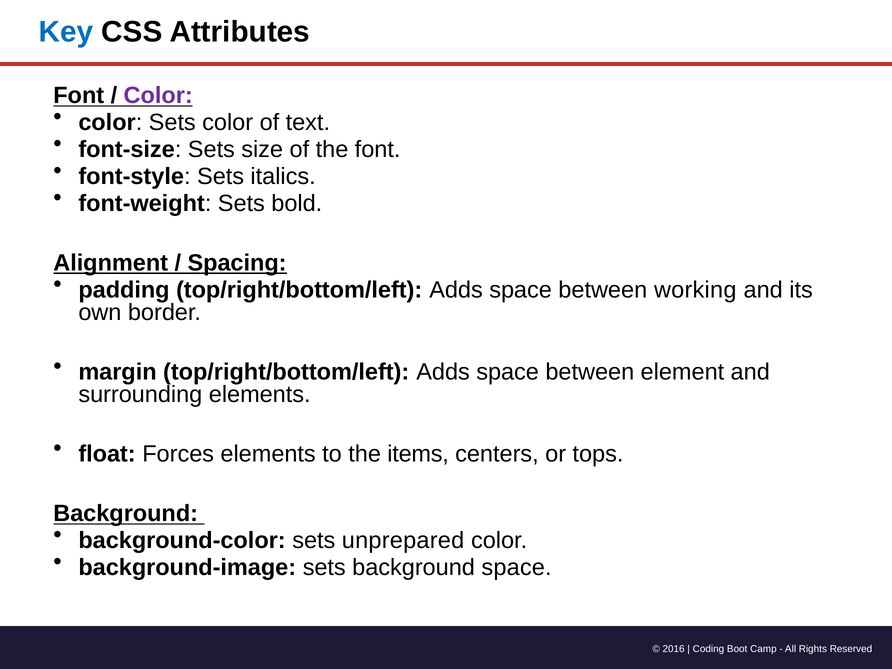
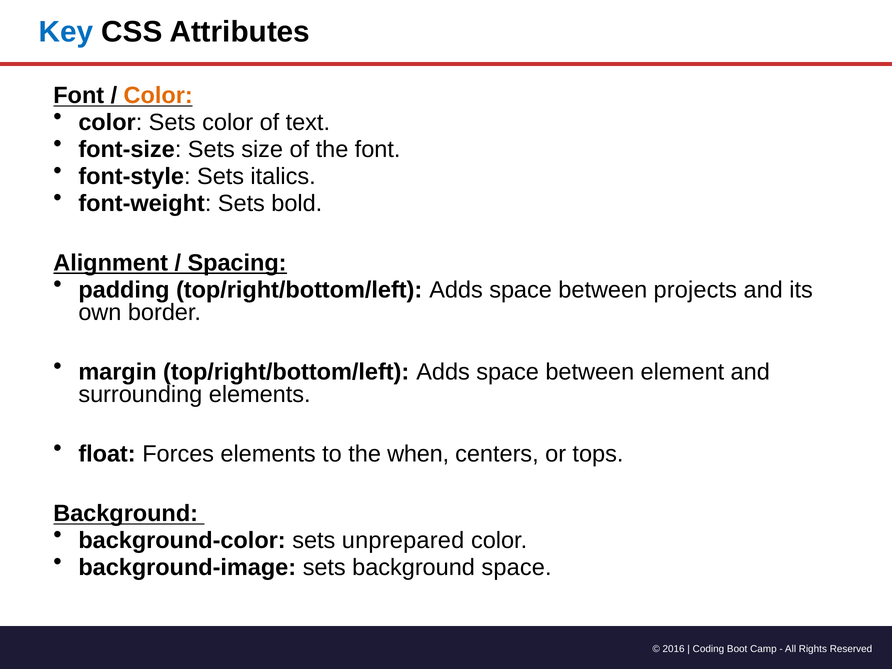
Color at (158, 96) colour: purple -> orange
working: working -> projects
items: items -> when
